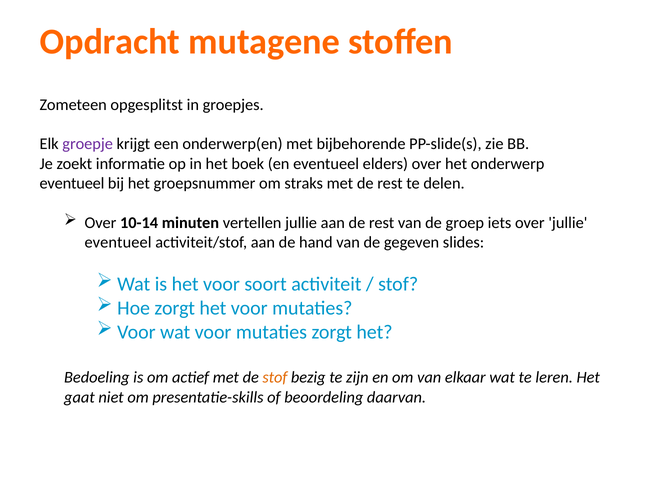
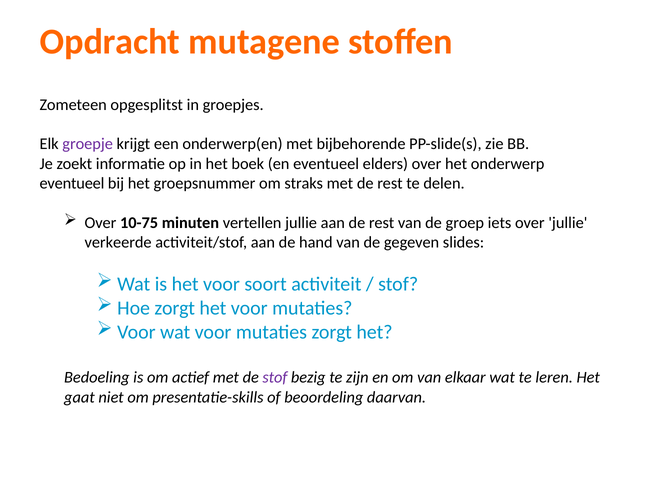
10-14: 10-14 -> 10-75
eventueel at (118, 242): eventueel -> verkeerde
stof at (275, 377) colour: orange -> purple
